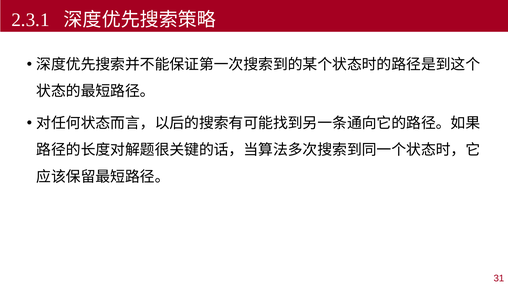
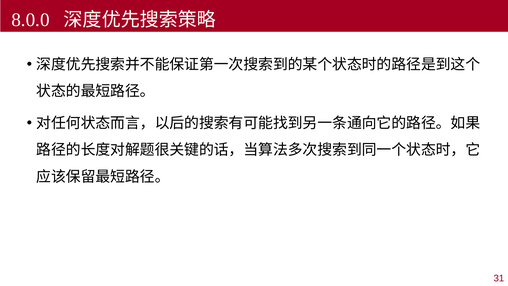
2.3.1: 2.3.1 -> 8.0.0
